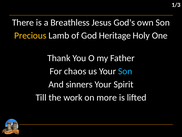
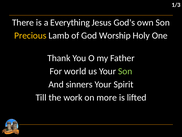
Breathless: Breathless -> Everything
Heritage: Heritage -> Worship
chaos: chaos -> world
Son at (125, 71) colour: light blue -> light green
